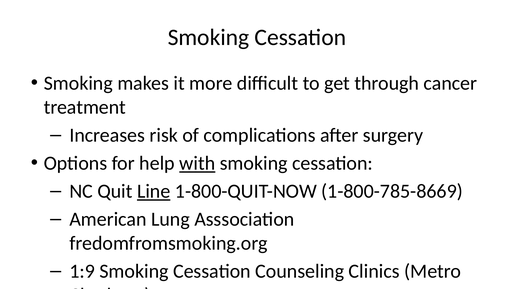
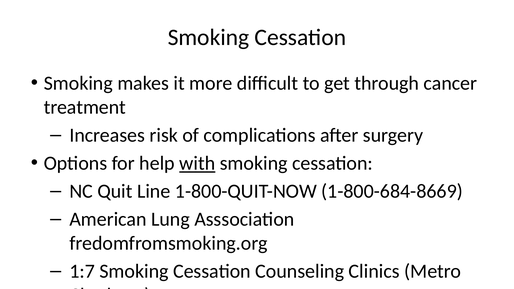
Line underline: present -> none
1-800-785-8669: 1-800-785-8669 -> 1-800-684-8669
1:9: 1:9 -> 1:7
